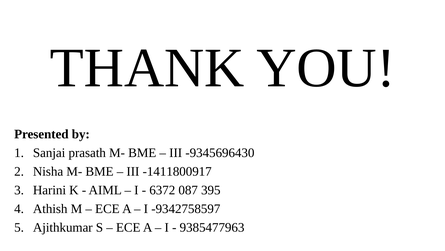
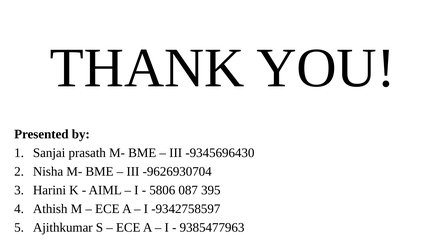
-1411800917: -1411800917 -> -9626930704
6372: 6372 -> 5806
